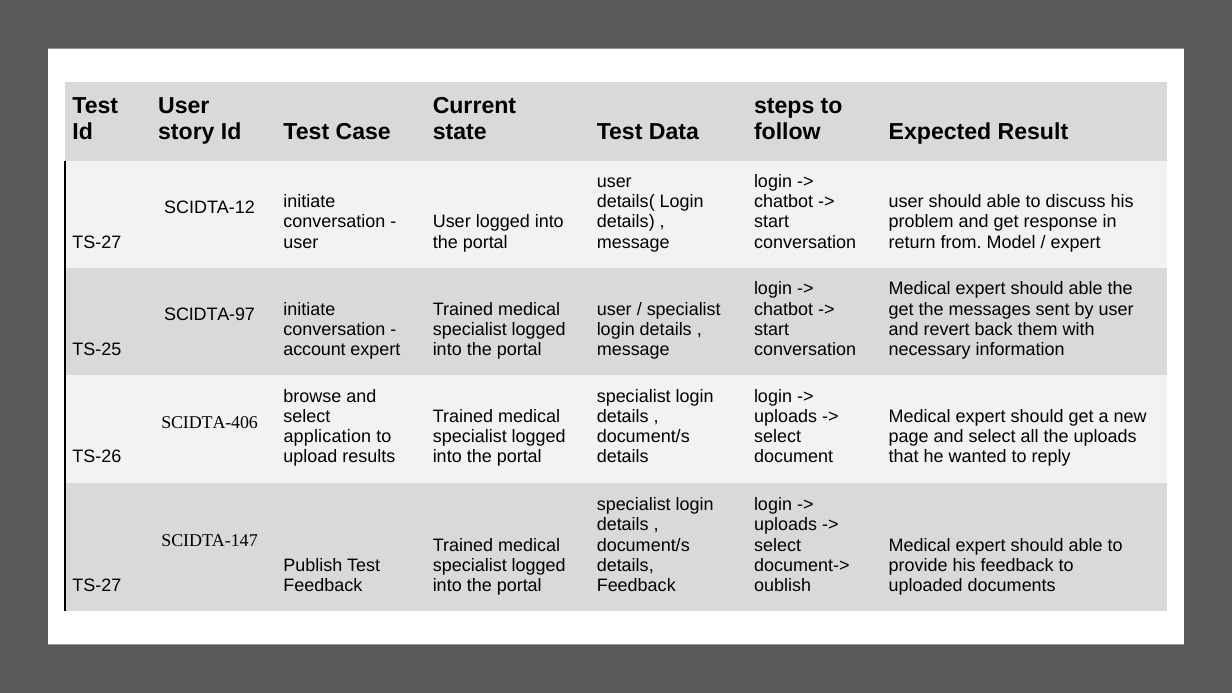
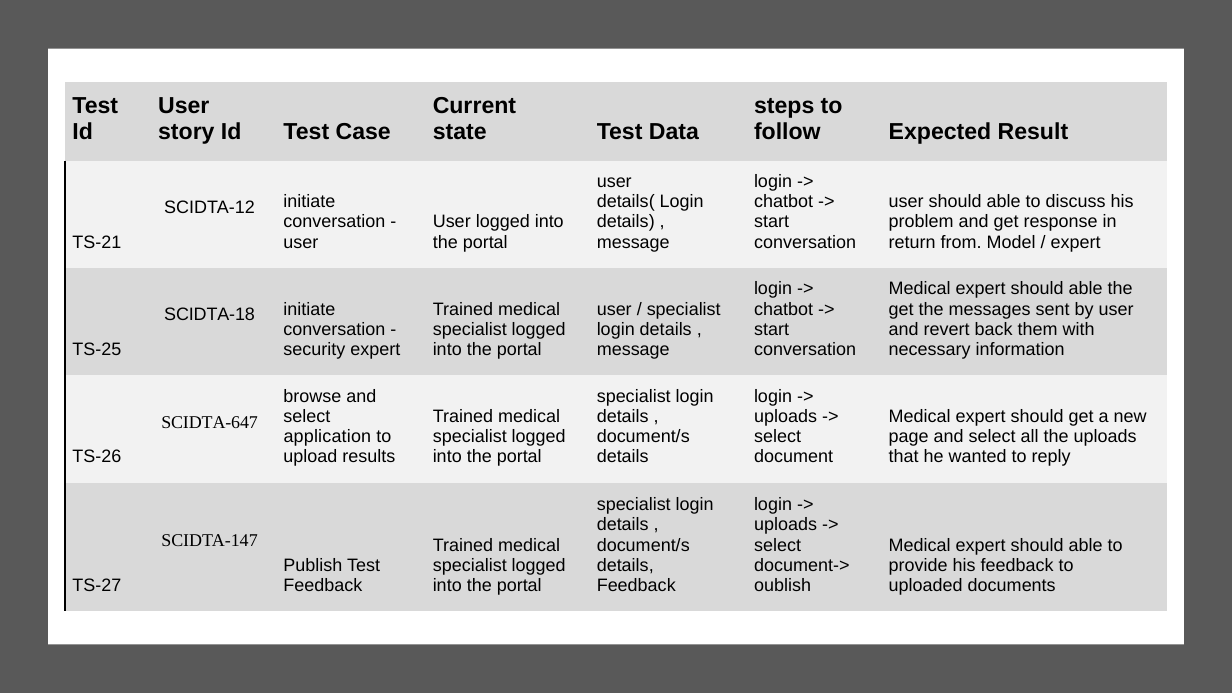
TS-27 at (97, 242): TS-27 -> TS-21
SCIDTA-97: SCIDTA-97 -> SCIDTA-18
account: account -> security
SCIDTA-406: SCIDTA-406 -> SCIDTA-647
